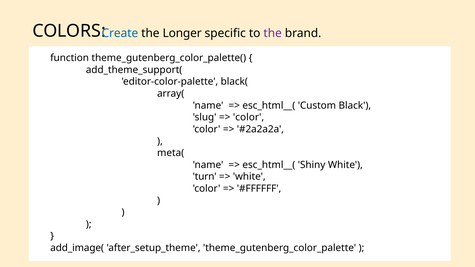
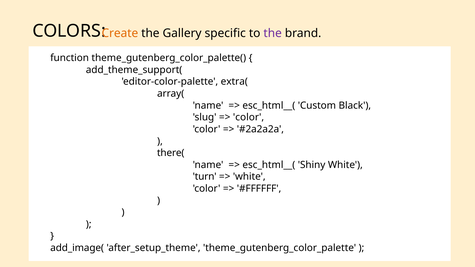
Create colour: blue -> orange
Longer: Longer -> Gallery
black(: black( -> extra(
meta(: meta( -> there(
